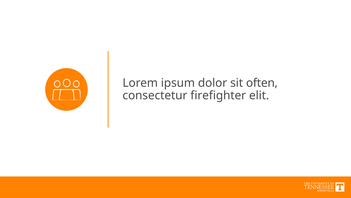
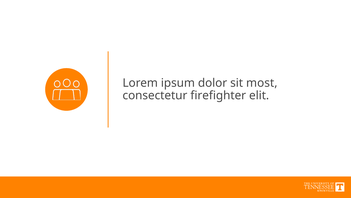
often: often -> most
